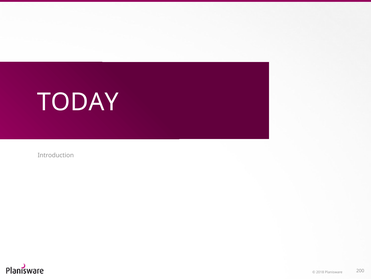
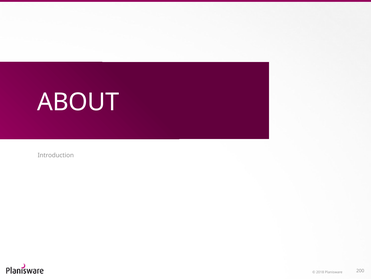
TODAY: TODAY -> ABOUT
